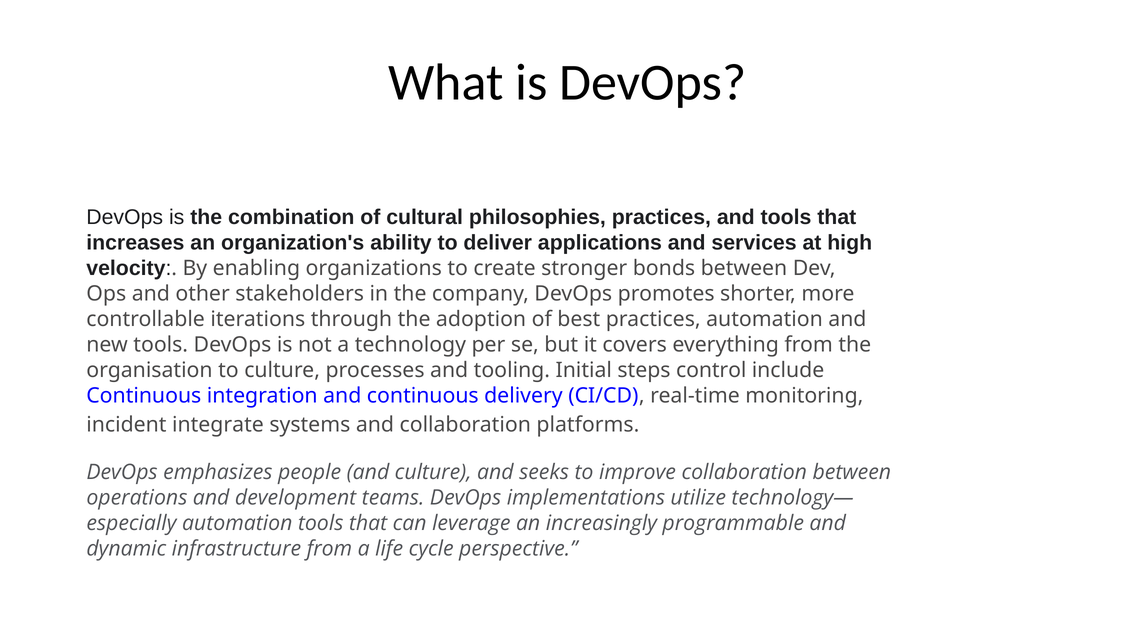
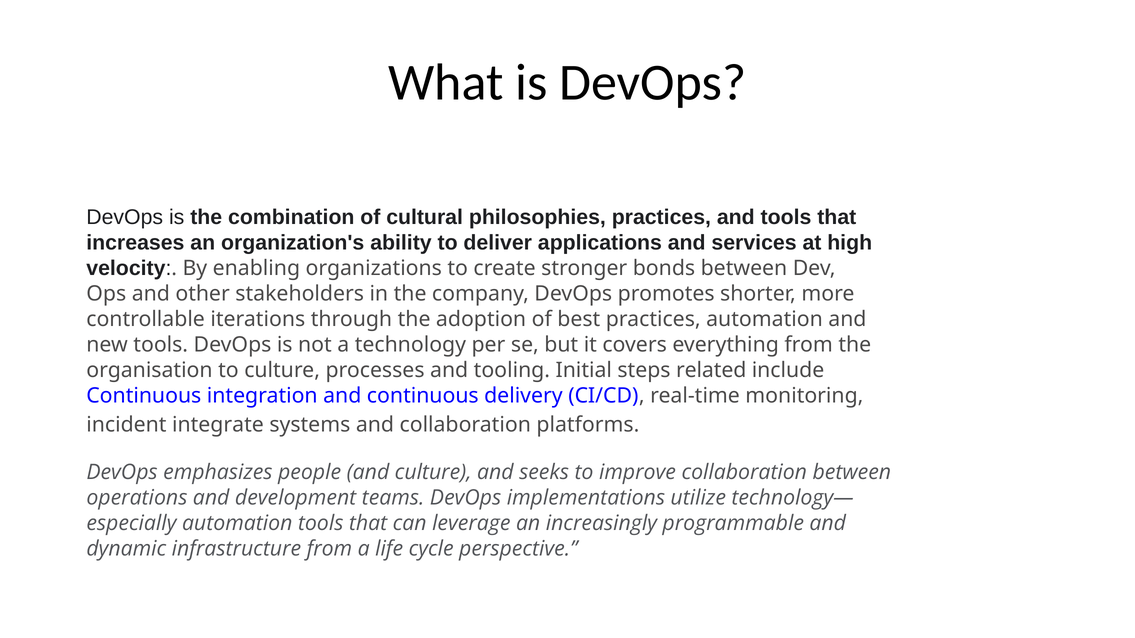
control: control -> related
